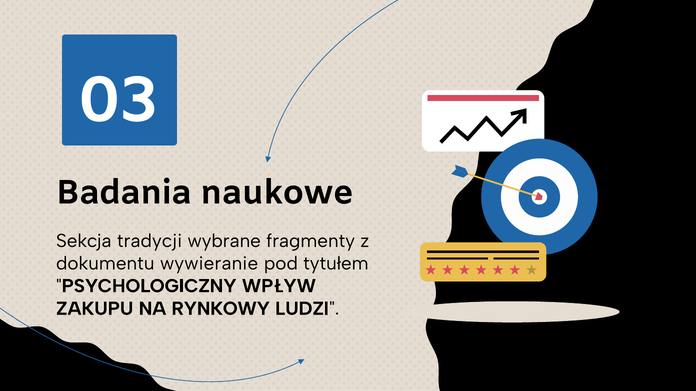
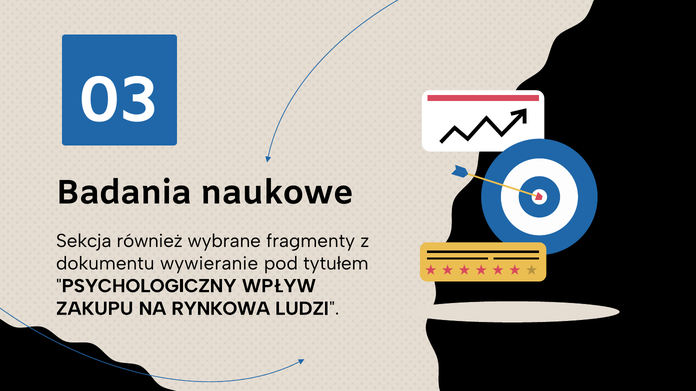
tradycji: tradycji -> również
RYNKOWY: RYNKOWY -> RYNKOWA
